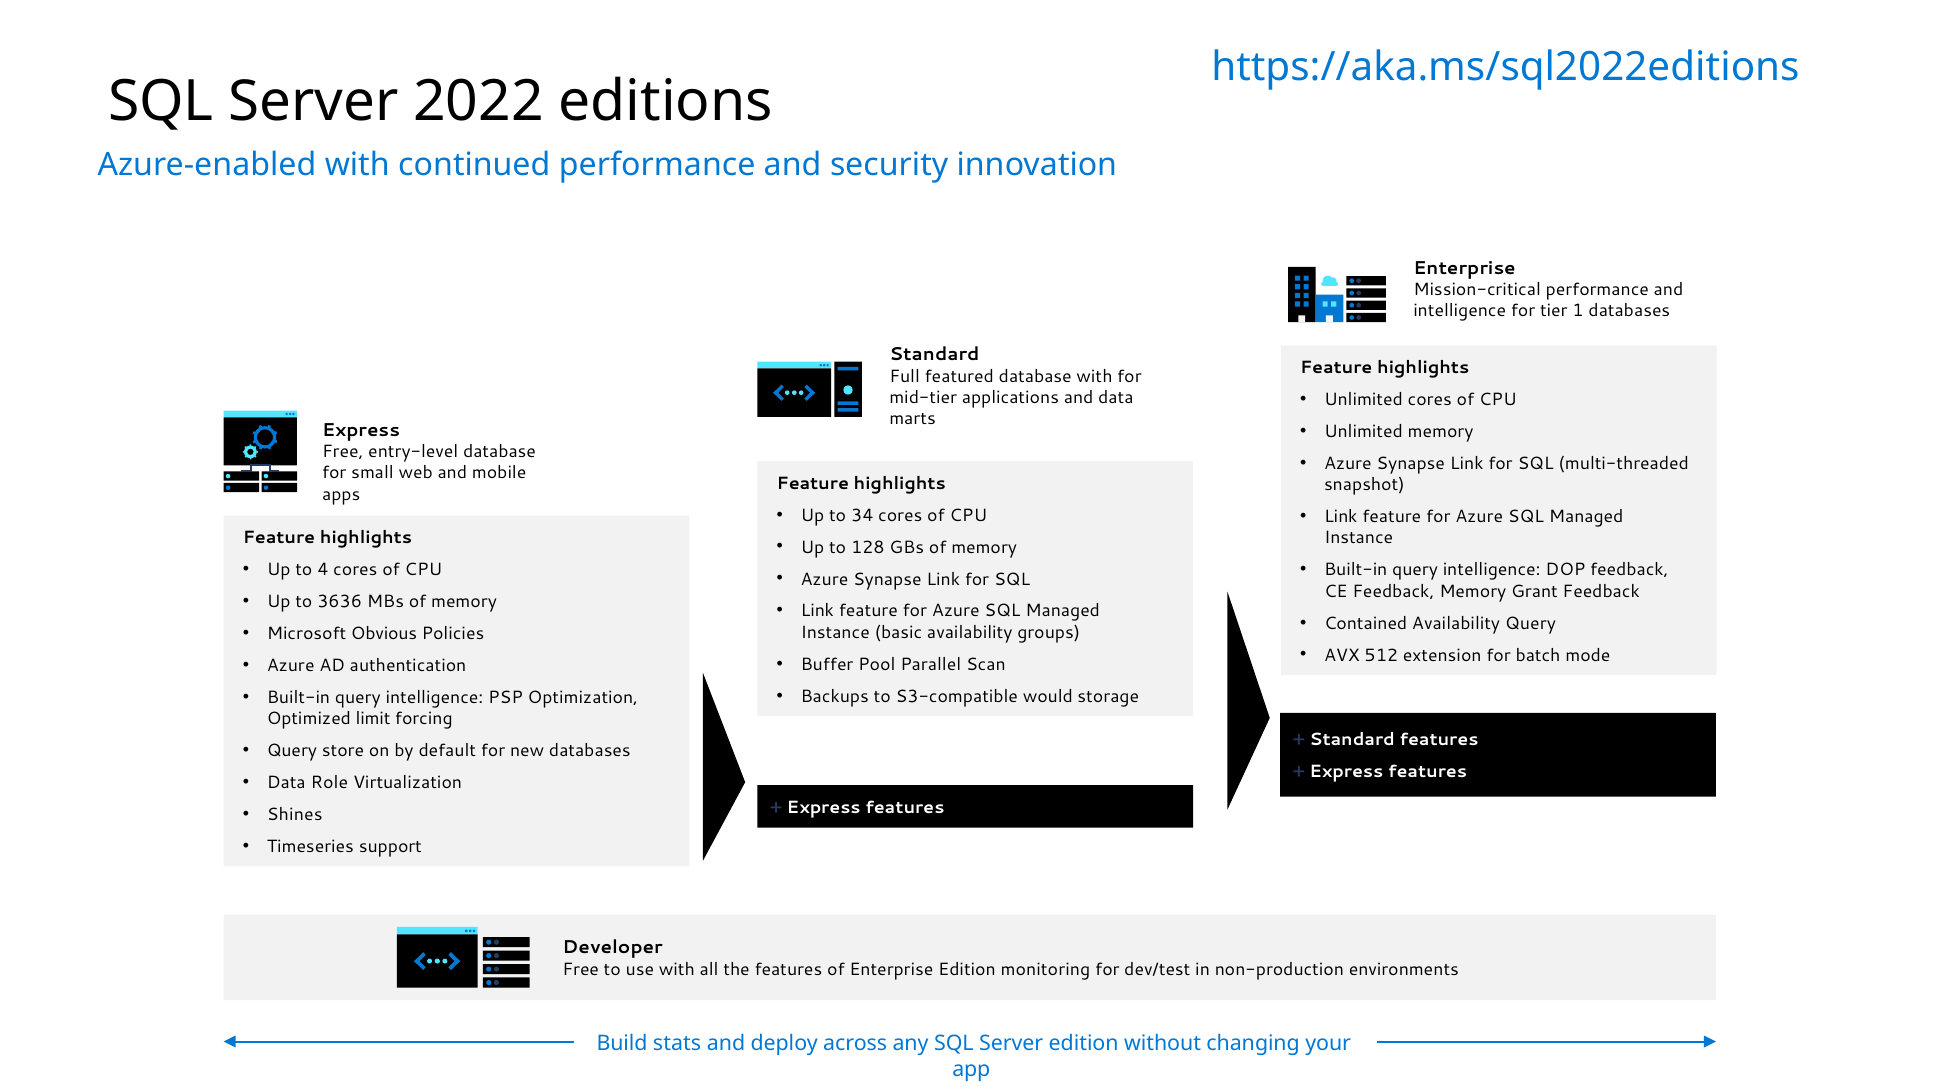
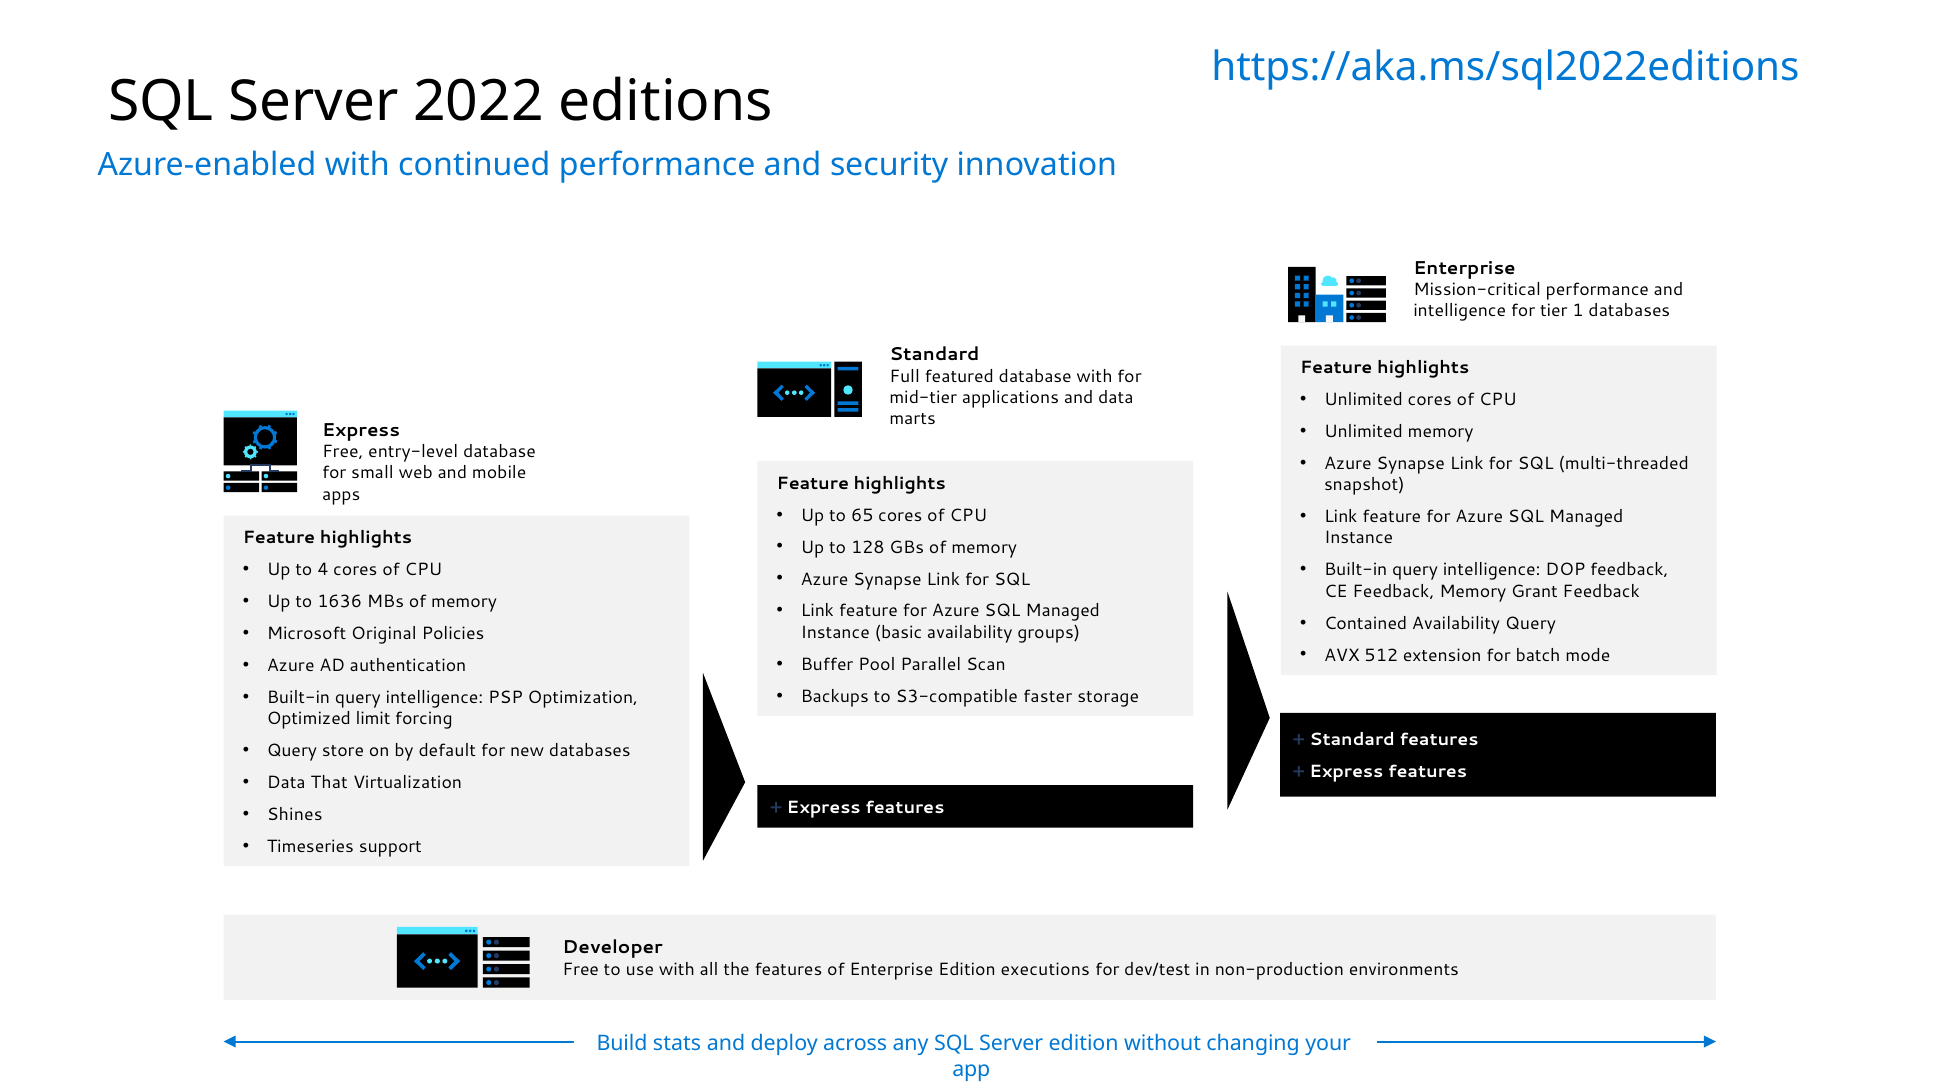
34: 34 -> 65
3636: 3636 -> 1636
Obvious: Obvious -> Original
would: would -> faster
Role: Role -> That
monitoring: monitoring -> executions
